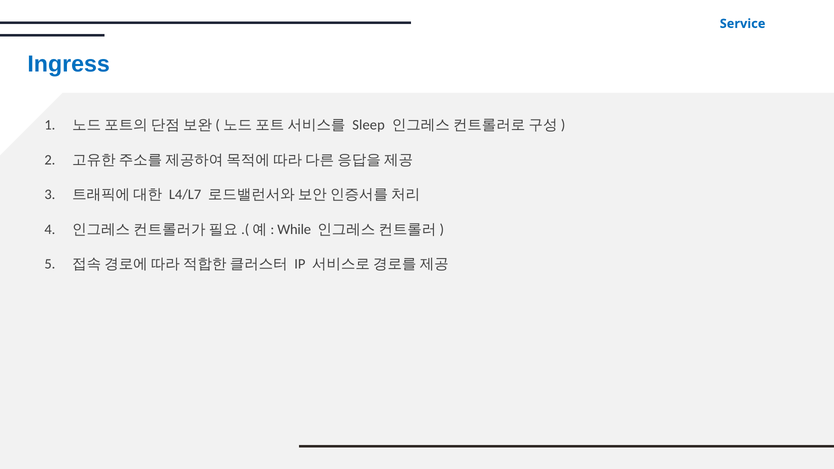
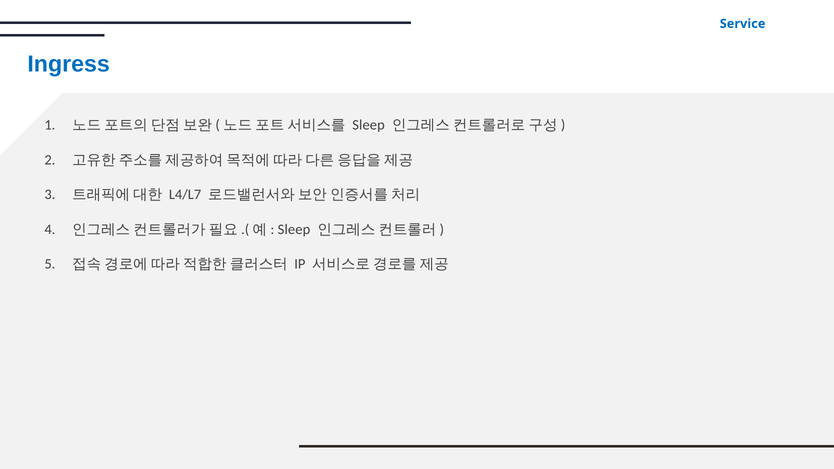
While at (294, 229): While -> Sleep
